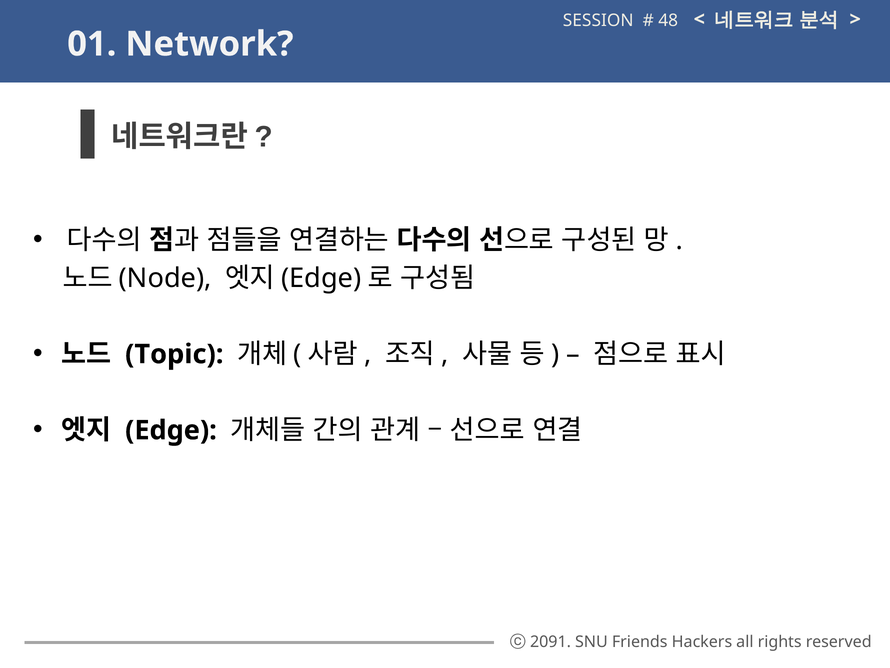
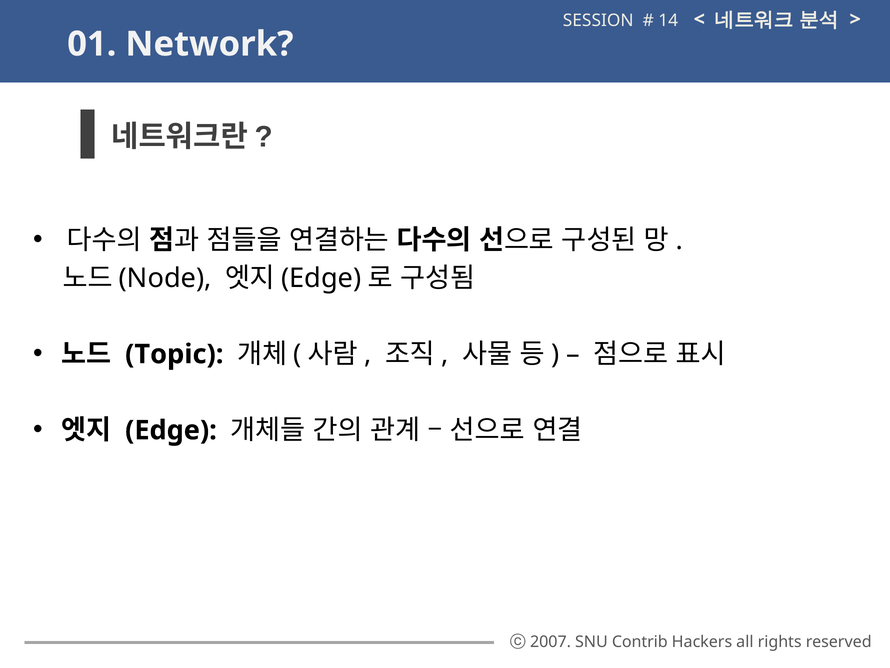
48: 48 -> 14
2091: 2091 -> 2007
Friends: Friends -> Contrib
